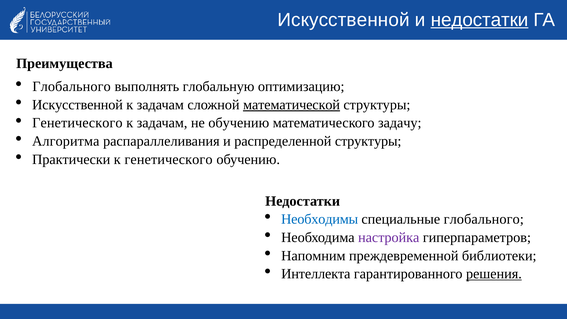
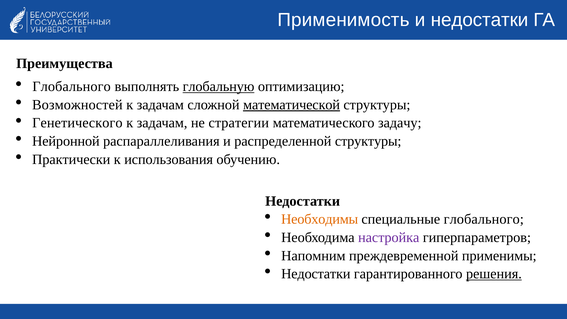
Искусственной at (344, 20): Искусственной -> Применимость
недостатки at (480, 20) underline: present -> none
глобальную underline: none -> present
Искусственной at (77, 105): Искусственной -> Возможностей
не обучению: обучению -> стратегии
Алгоритма: Алгоритма -> Нейронной
к генетического: генетического -> использования
Необходимы colour: blue -> orange
библиотеки: библиотеки -> применимы
Интеллекта at (316, 274): Интеллекта -> Недостатки
